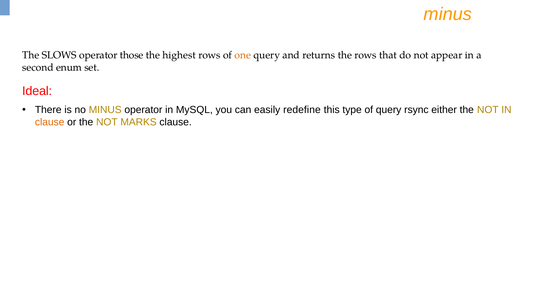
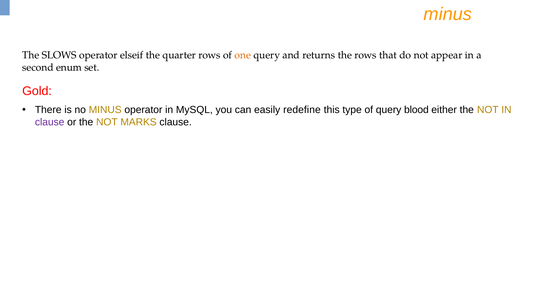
those: those -> elseif
highest: highest -> quarter
Ideal: Ideal -> Gold
rsync: rsync -> blood
clause at (50, 122) colour: orange -> purple
